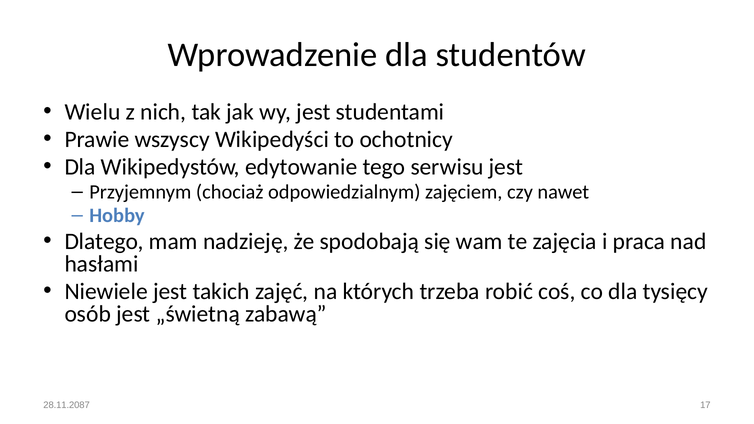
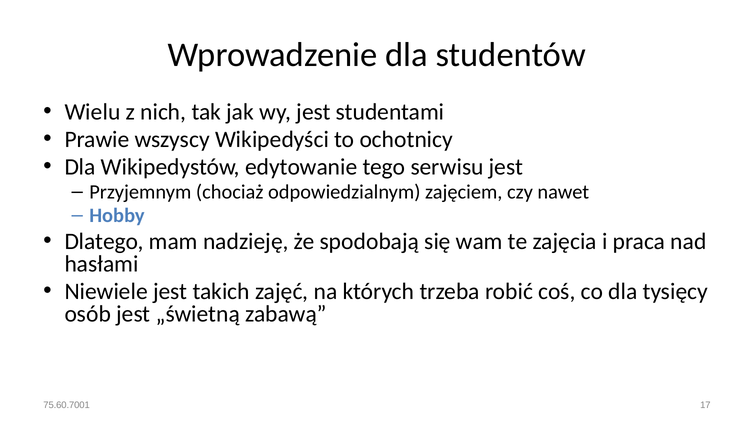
28.11.2087: 28.11.2087 -> 75.60.7001
